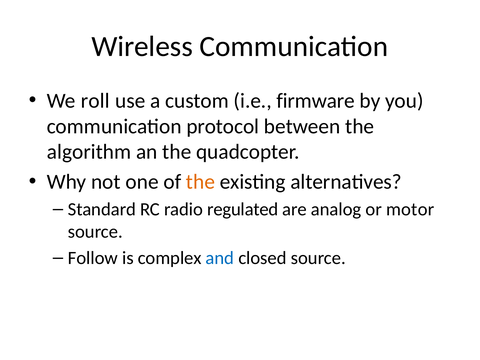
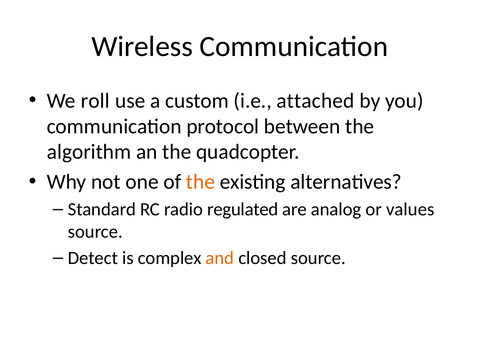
firmware: firmware -> attached
motor: motor -> values
Follow: Follow -> Detect
and colour: blue -> orange
